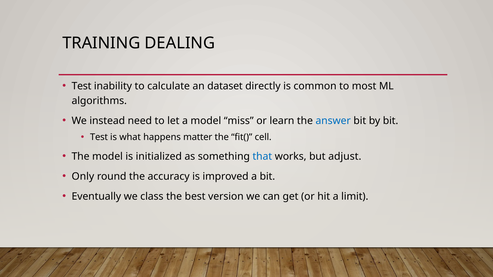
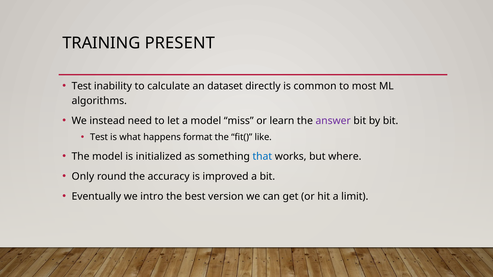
DEALING: DEALING -> PRESENT
answer colour: blue -> purple
matter: matter -> format
cell: cell -> like
adjust: adjust -> where
class: class -> intro
